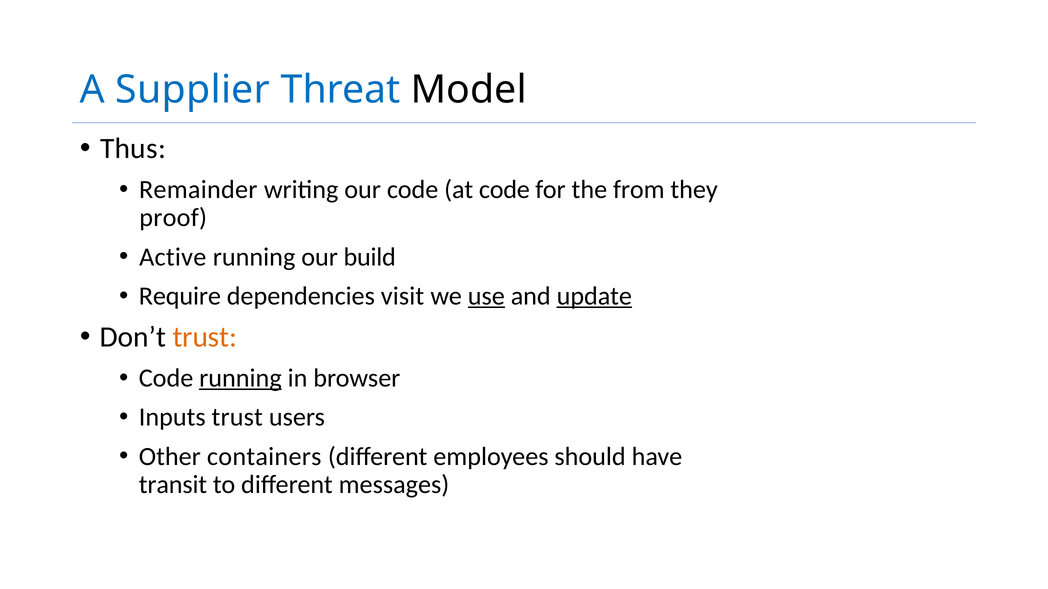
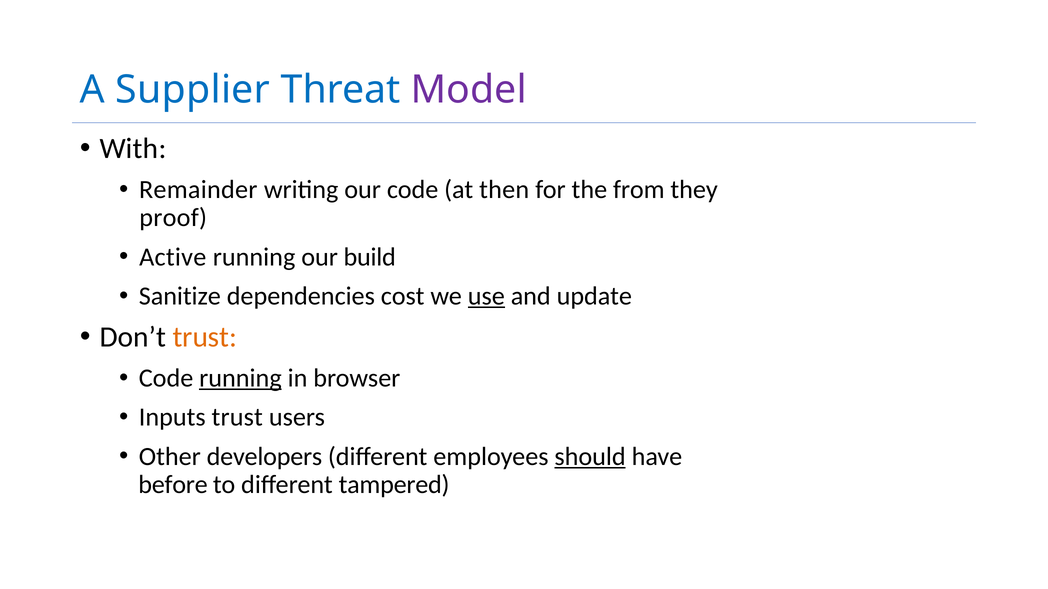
Model colour: black -> purple
Thus: Thus -> With
at code: code -> then
Require: Require -> Sanitize
visit: visit -> cost
update underline: present -> none
containers: containers -> developers
should underline: none -> present
transit: transit -> before
messages: messages -> tampered
